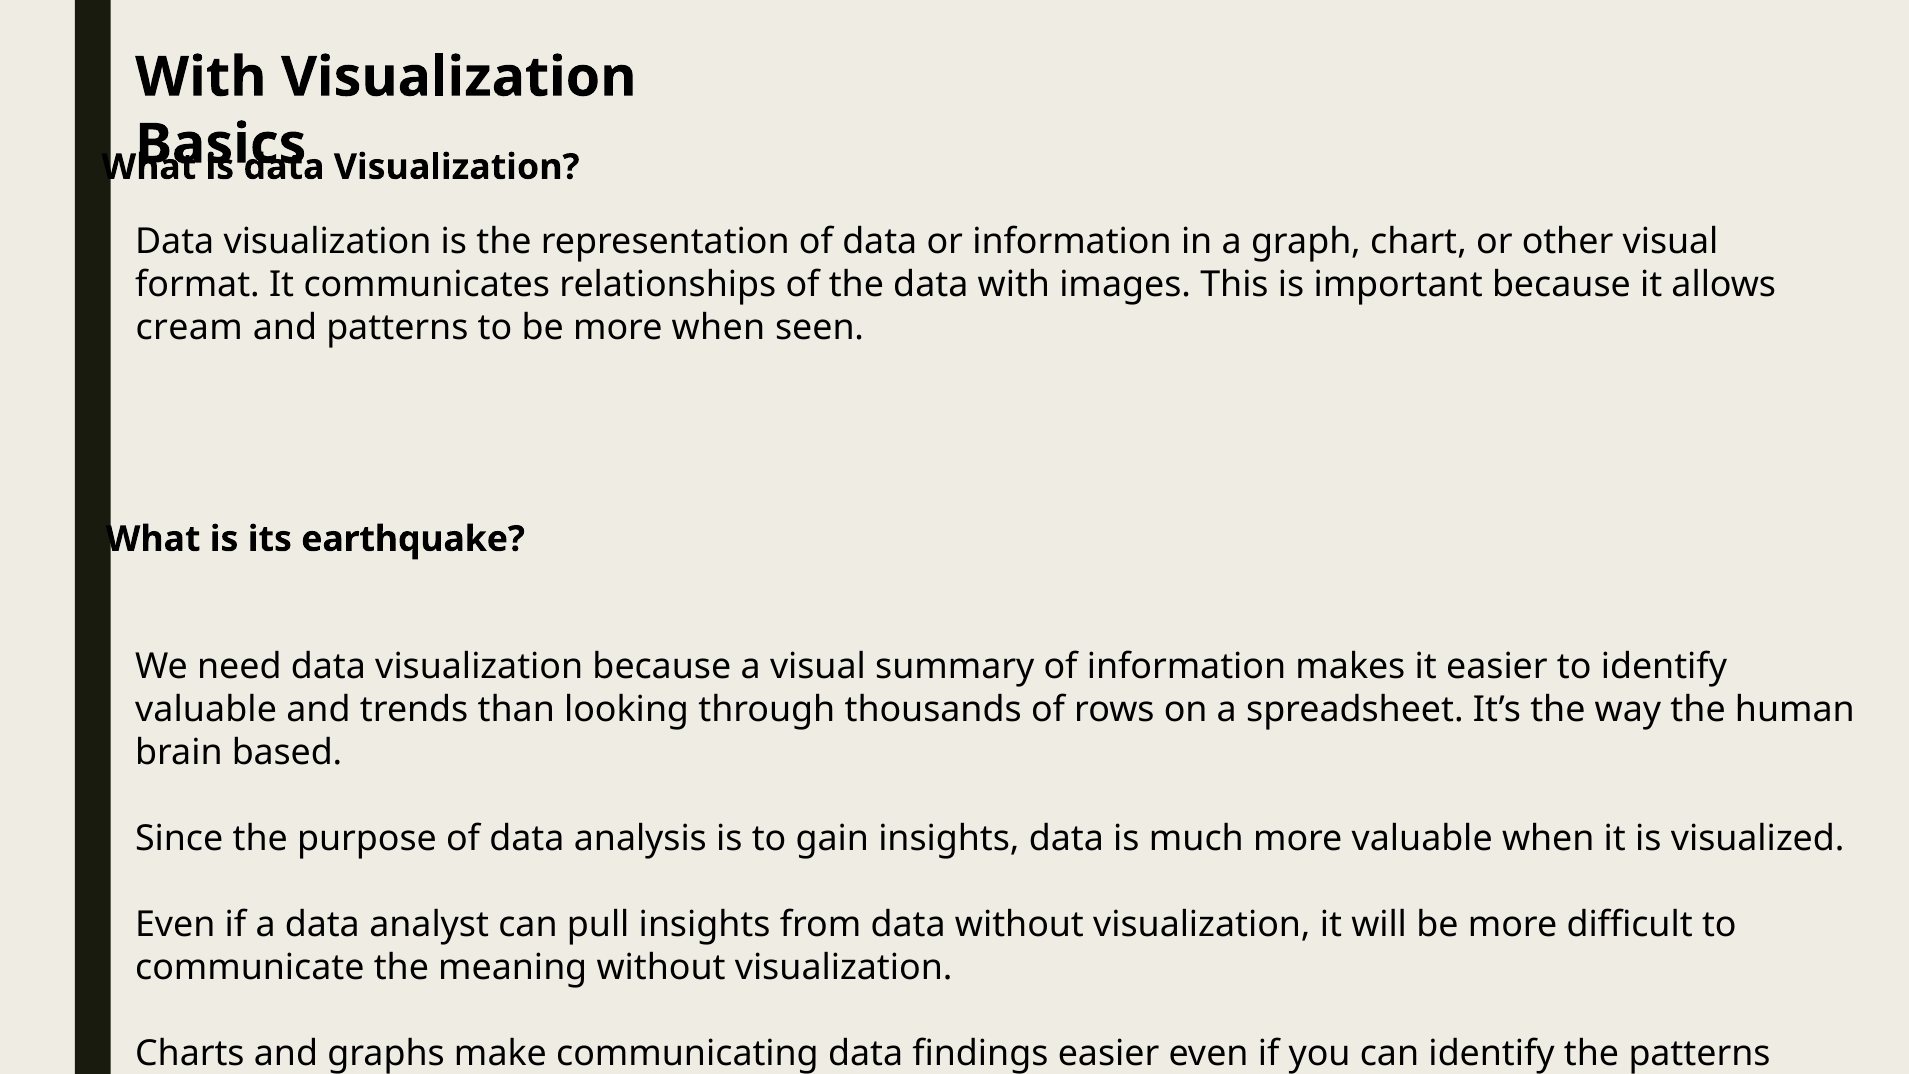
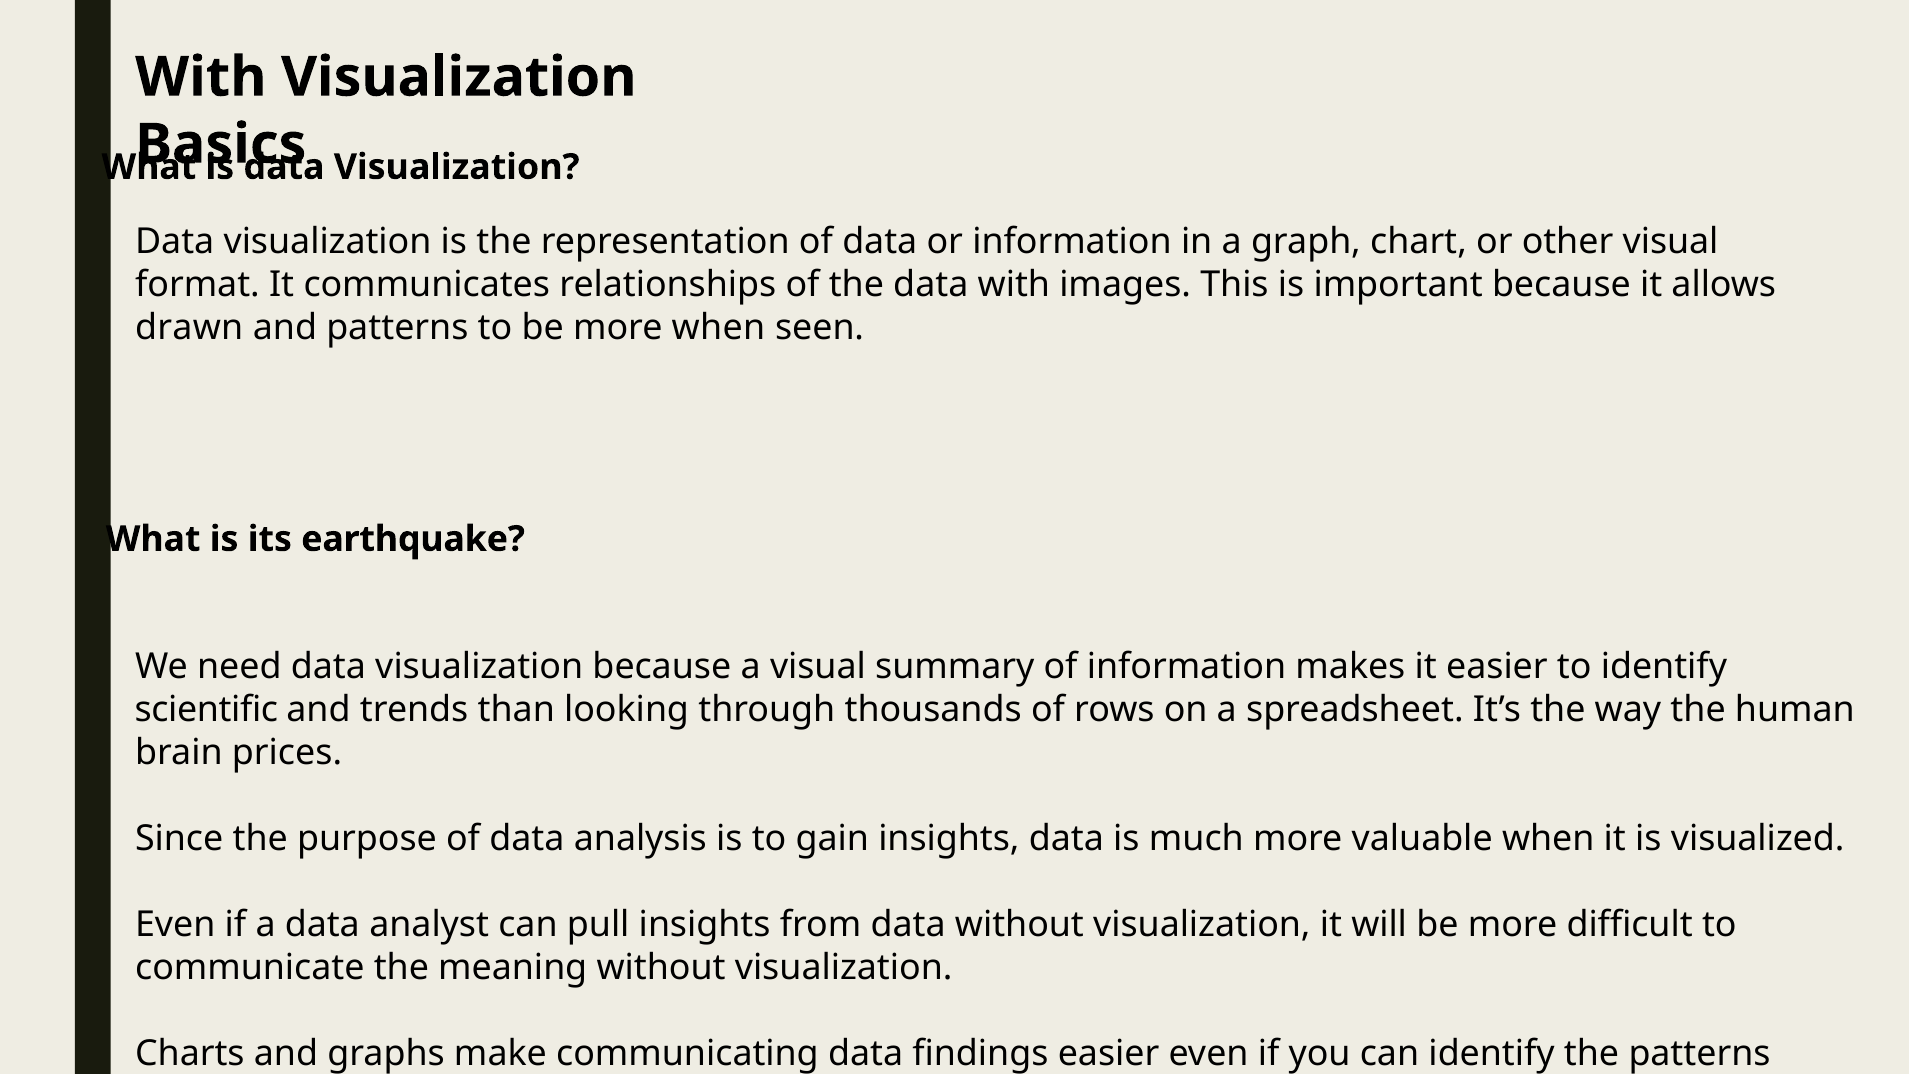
cream: cream -> drawn
valuable at (206, 710): valuable -> scientific
based: based -> prices
